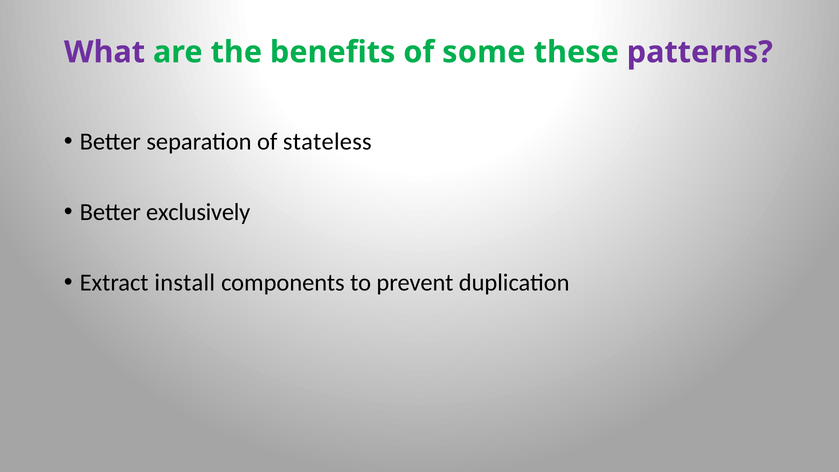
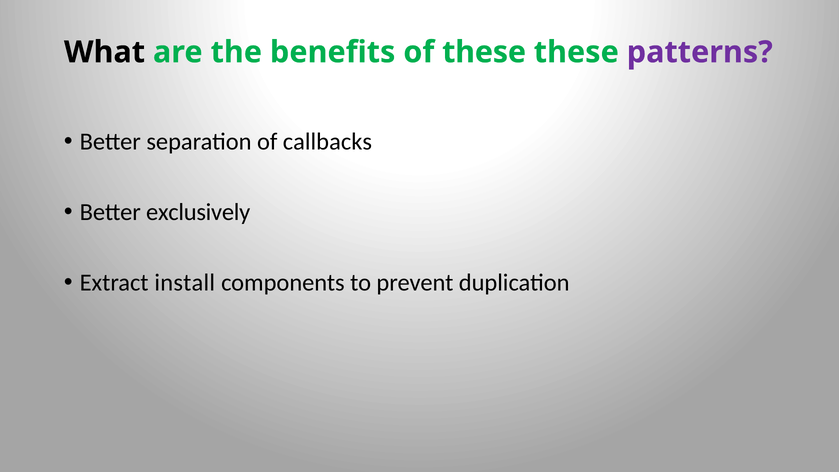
What colour: purple -> black
of some: some -> these
stateless: stateless -> callbacks
